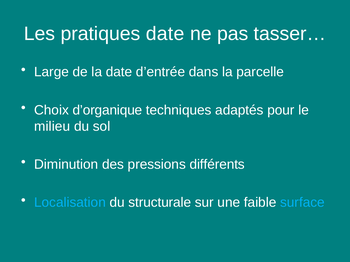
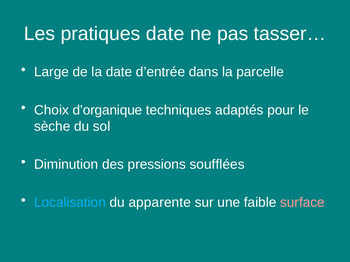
milieu: milieu -> sèche
différents: différents -> soufflées
structurale: structurale -> apparente
surface colour: light blue -> pink
